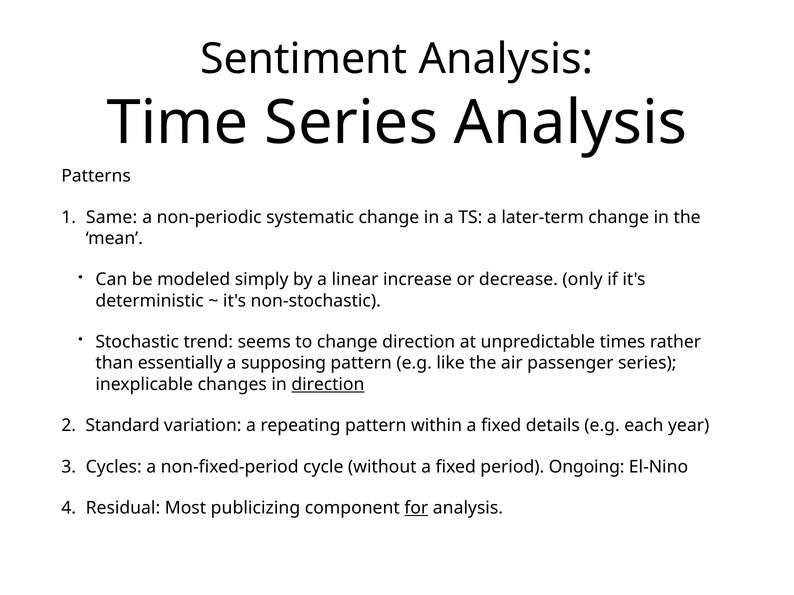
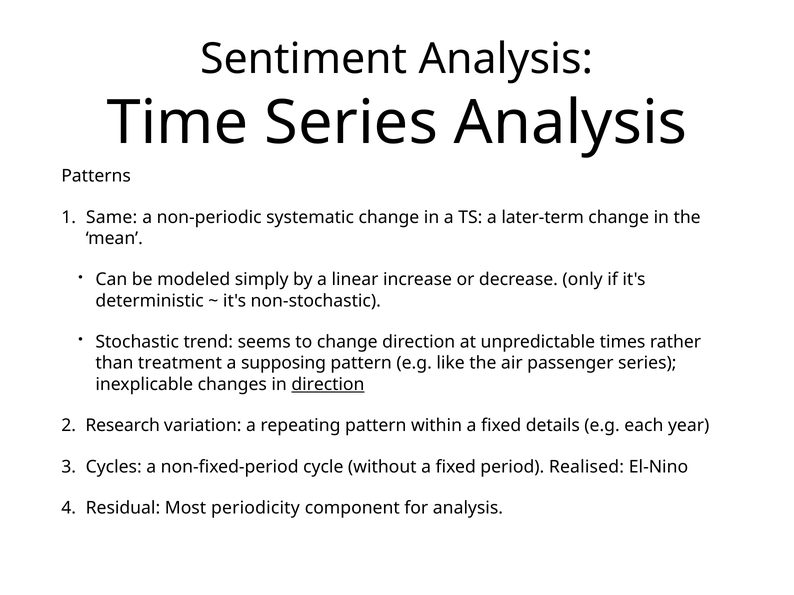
essentially: essentially -> treatment
Standard: Standard -> Research
Ongoing: Ongoing -> Realised
publicizing: publicizing -> periodicity
for underline: present -> none
